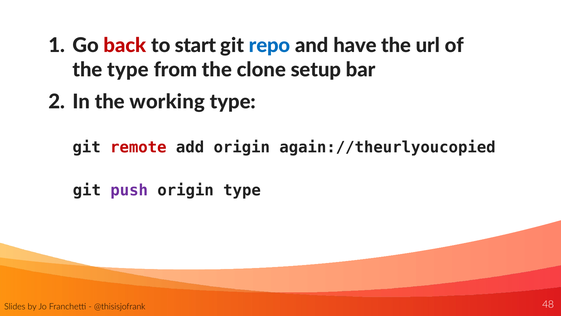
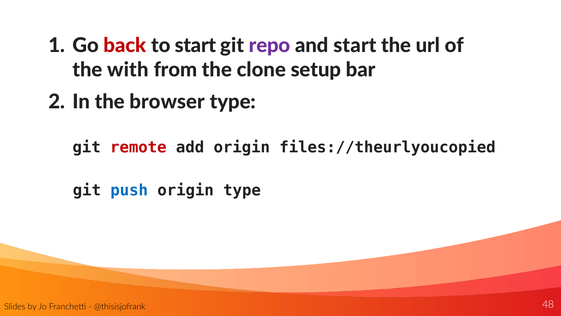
repo colour: blue -> purple
and have: have -> start
the type: type -> with
working: working -> browser
again://theurlyoucopied: again://theurlyoucopied -> files://theurlyoucopied
push colour: purple -> blue
